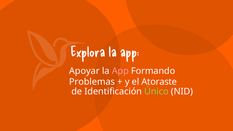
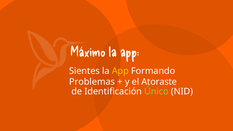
Explora: Explora -> Máximo
Apoyar: Apoyar -> Sientes
App at (120, 71) colour: pink -> yellow
